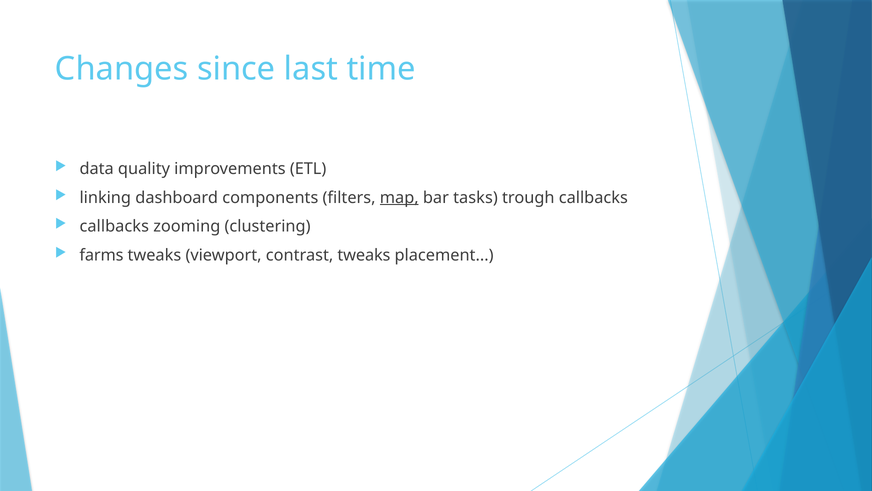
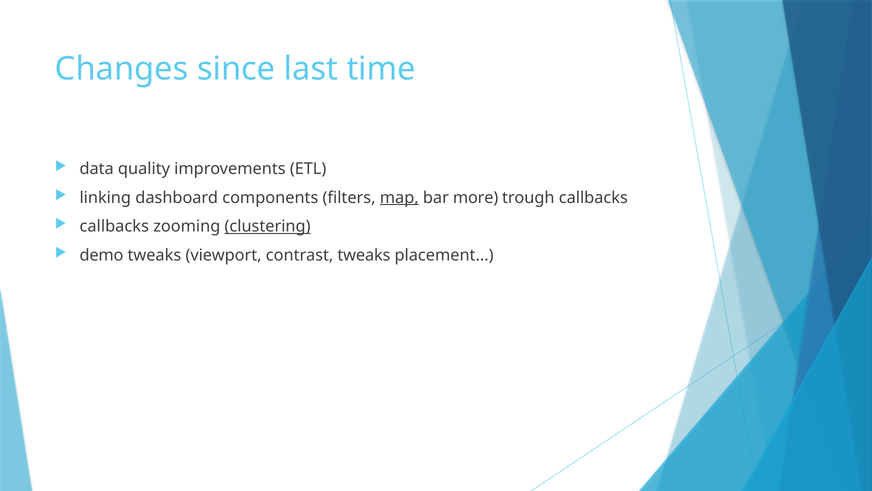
tasks: tasks -> more
clustering underline: none -> present
farms: farms -> demo
